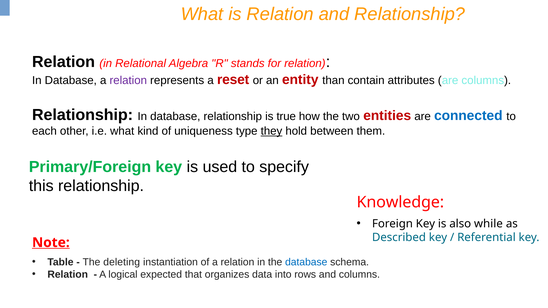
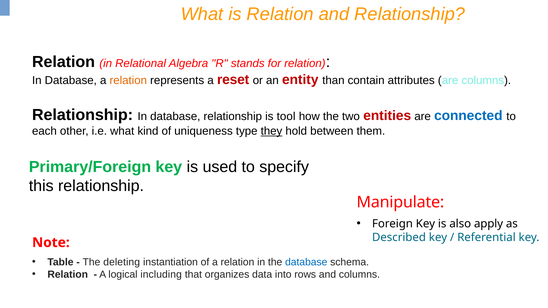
relation at (128, 80) colour: purple -> orange
true: true -> tool
Knowledge: Knowledge -> Manipulate
while: while -> apply
Note underline: present -> none
expected: expected -> including
